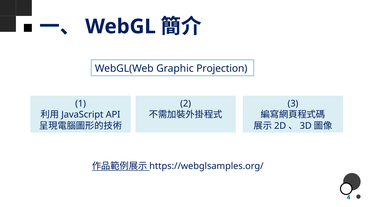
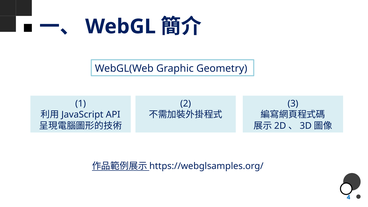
Projection: Projection -> Geometry
